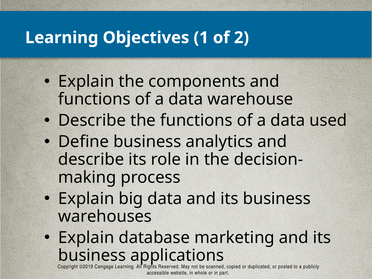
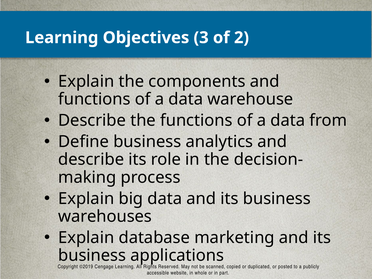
1: 1 -> 3
used: used -> from
